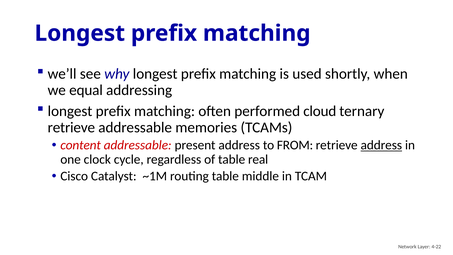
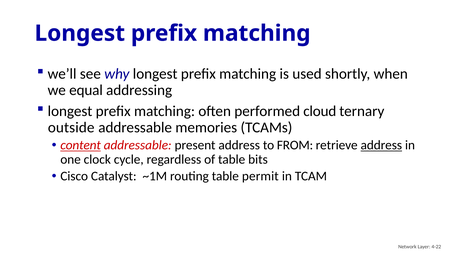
retrieve at (71, 128): retrieve -> outside
content underline: none -> present
real: real -> bits
middle: middle -> permit
